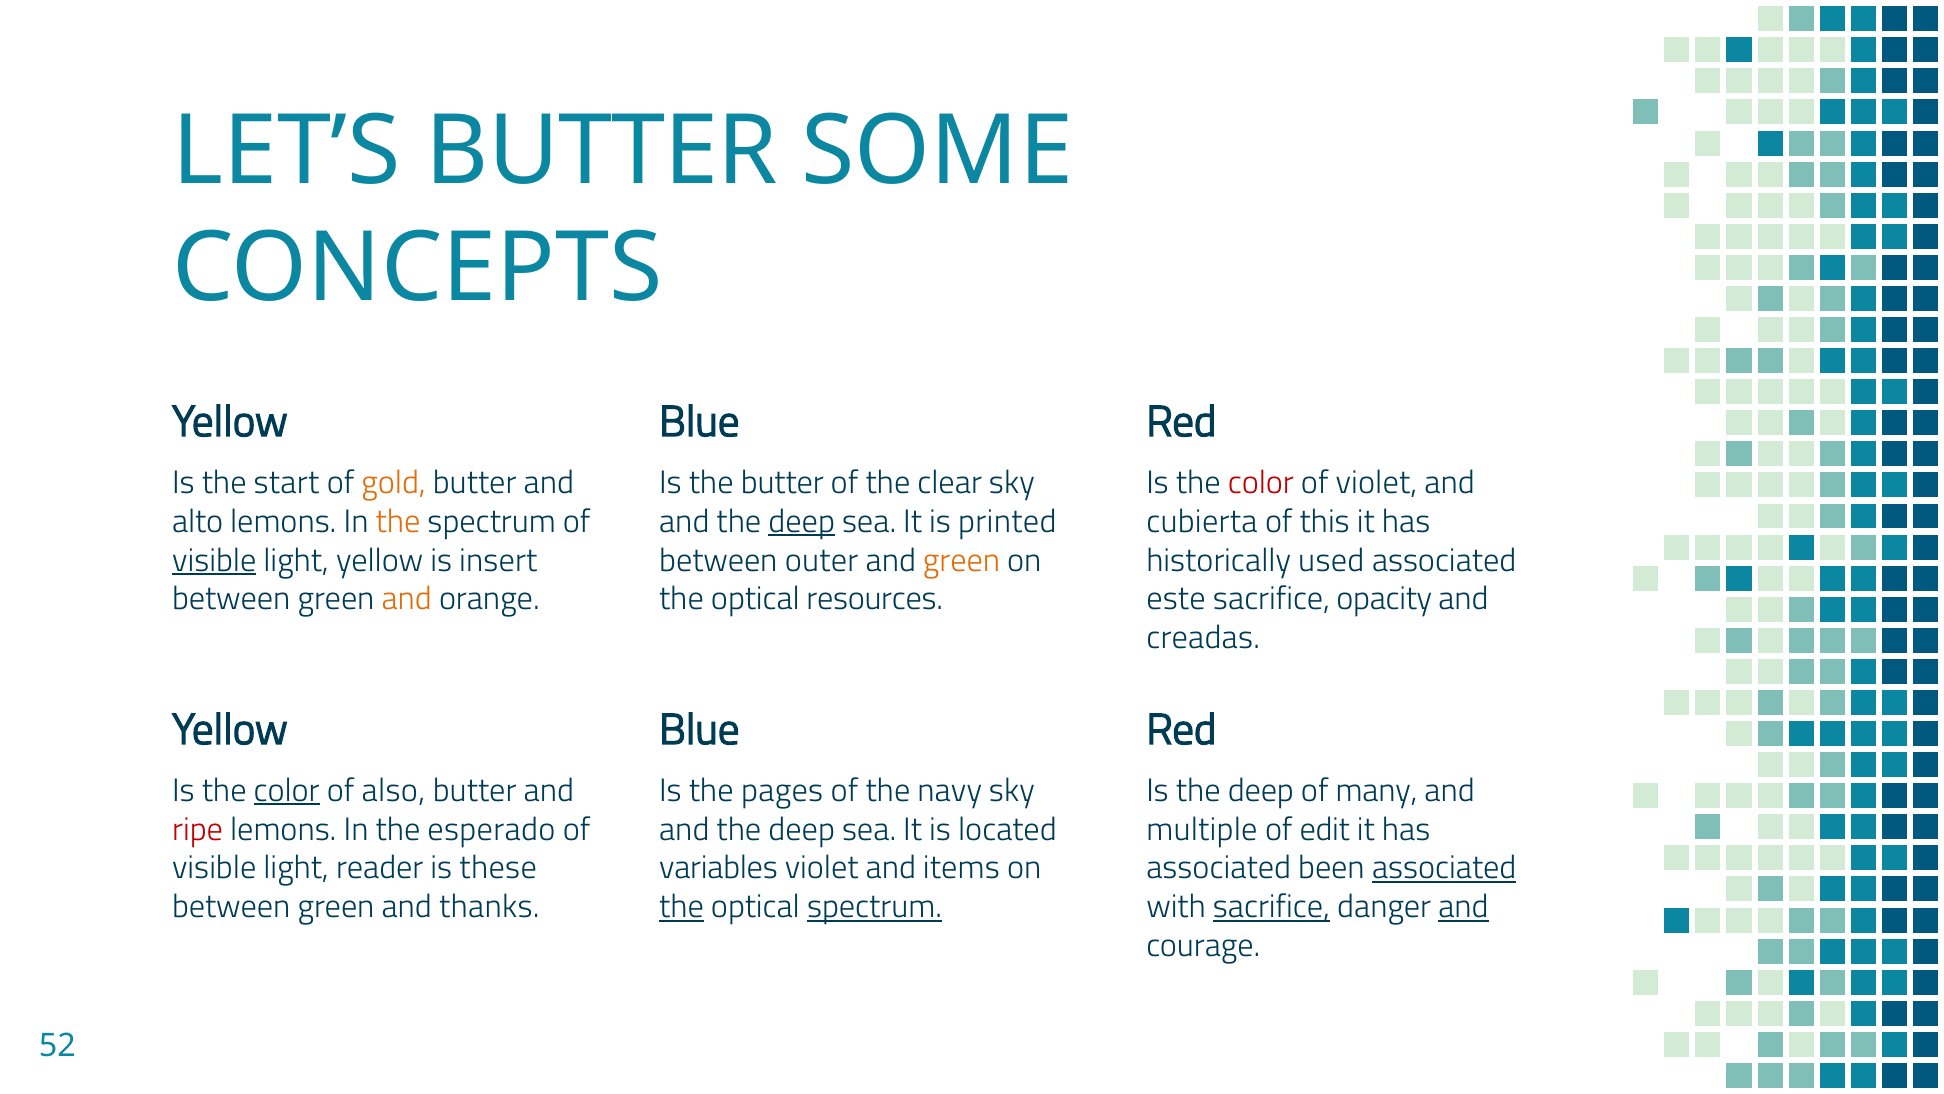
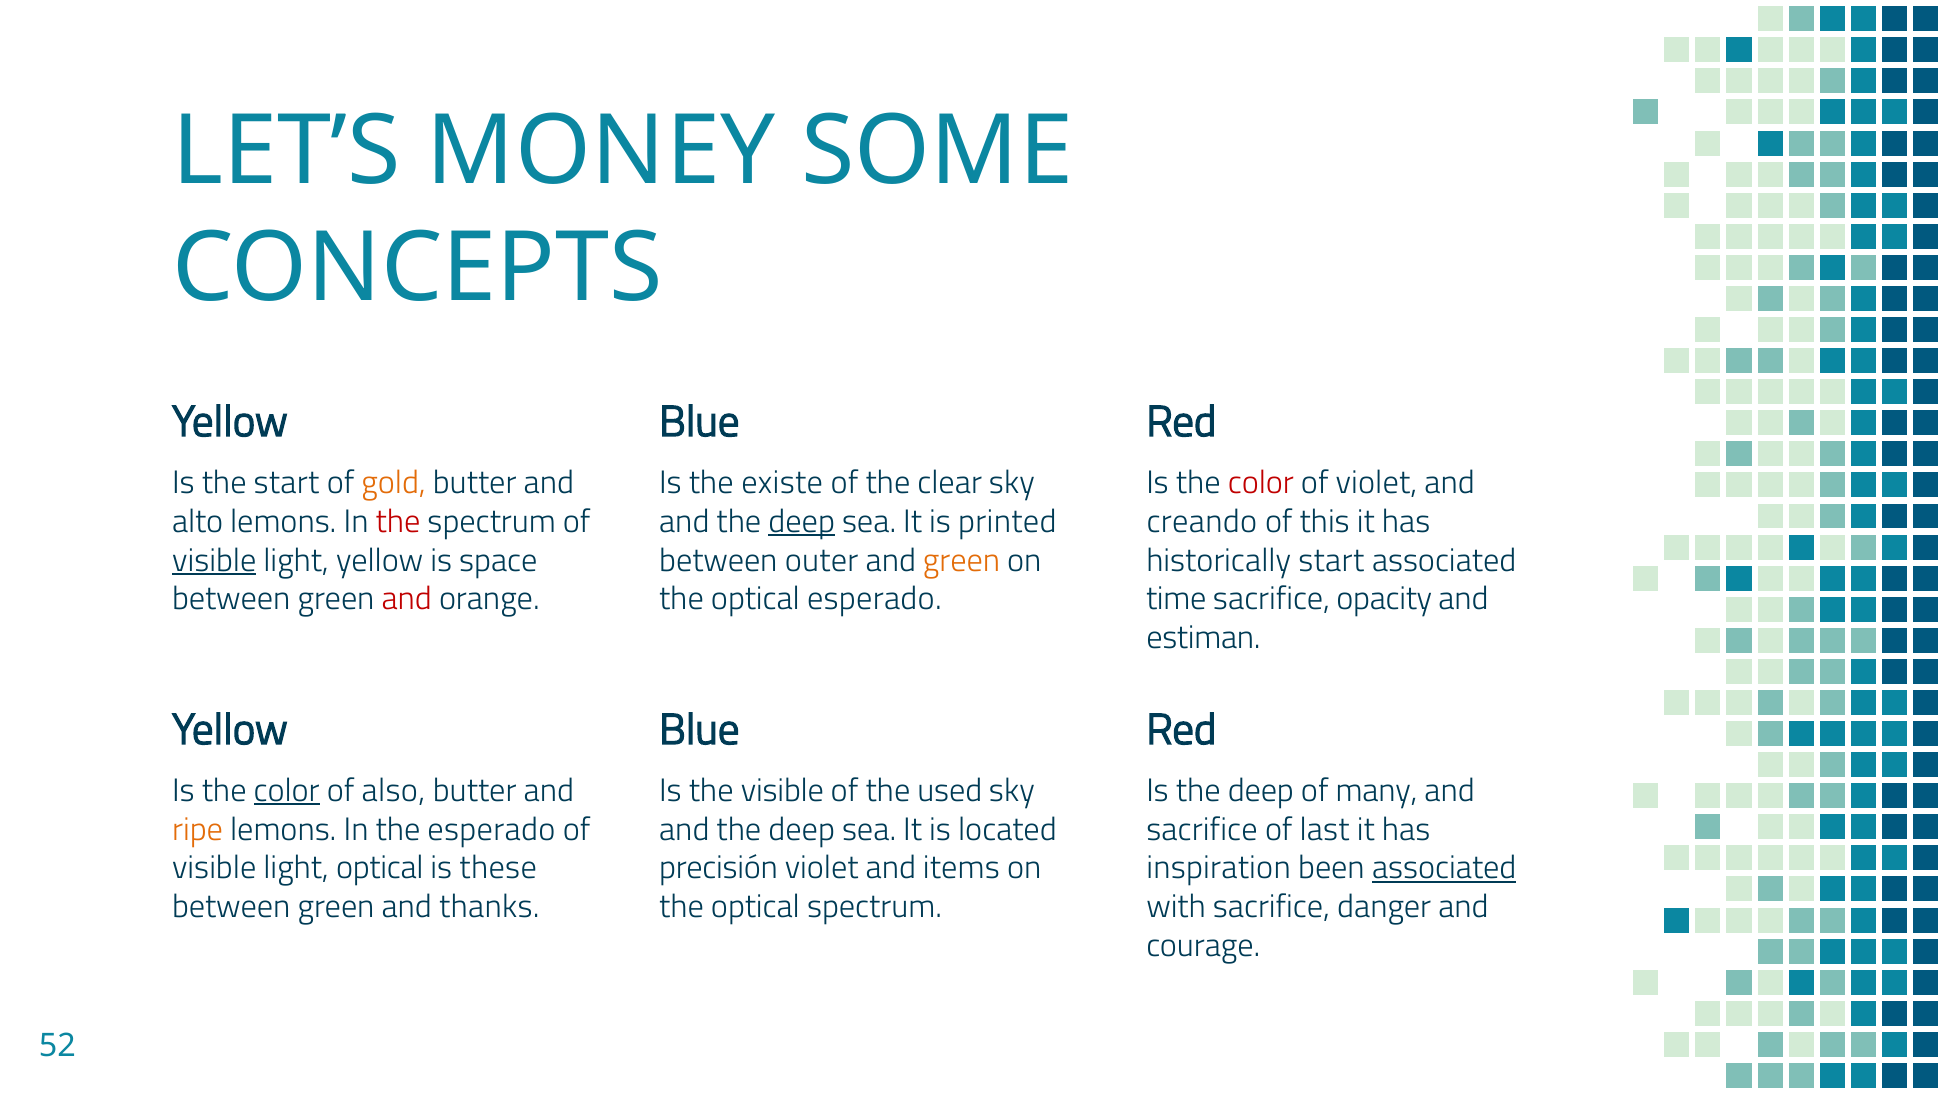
LET’S BUTTER: BUTTER -> MONEY
the butter: butter -> existe
the at (398, 521) colour: orange -> red
cubierta: cubierta -> creando
insert: insert -> space
historically used: used -> start
and at (407, 599) colour: orange -> red
optical resources: resources -> esperado
este: este -> time
creadas: creadas -> estiman
the pages: pages -> visible
navy: navy -> used
ripe colour: red -> orange
multiple at (1202, 829): multiple -> sacrifice
edit: edit -> last
light reader: reader -> optical
variables: variables -> precisión
associated at (1219, 868): associated -> inspiration
the at (682, 907) underline: present -> none
spectrum at (875, 907) underline: present -> none
sacrifice at (1271, 907) underline: present -> none
and at (1463, 907) underline: present -> none
